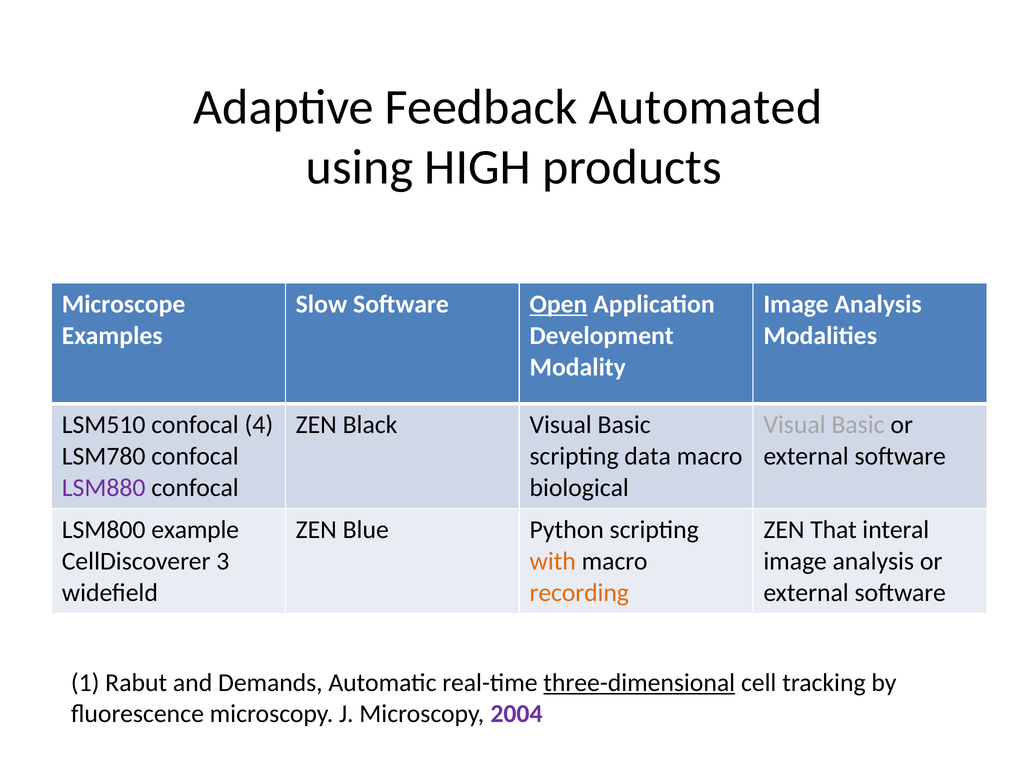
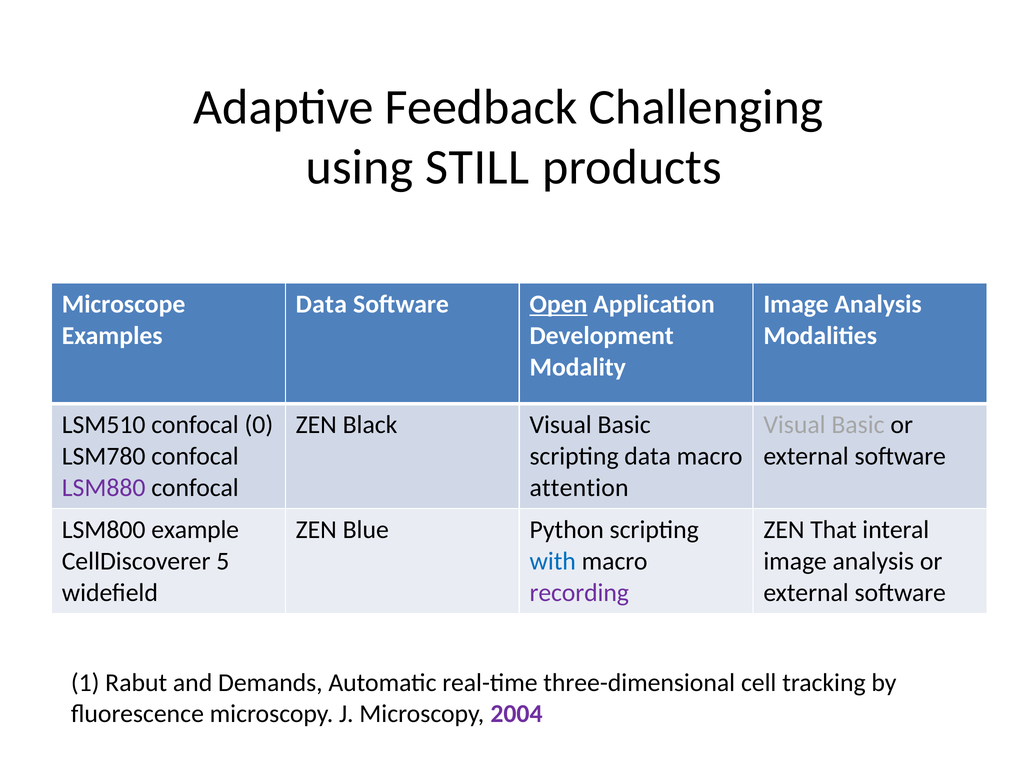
Automated: Automated -> Challenging
HIGH: HIGH -> STILL
Slow at (321, 304): Slow -> Data
4: 4 -> 0
biological: biological -> attention
3: 3 -> 5
with colour: orange -> blue
recording colour: orange -> purple
three-dimensional underline: present -> none
